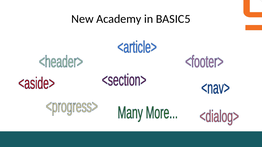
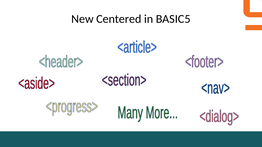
Academy: Academy -> Centered
